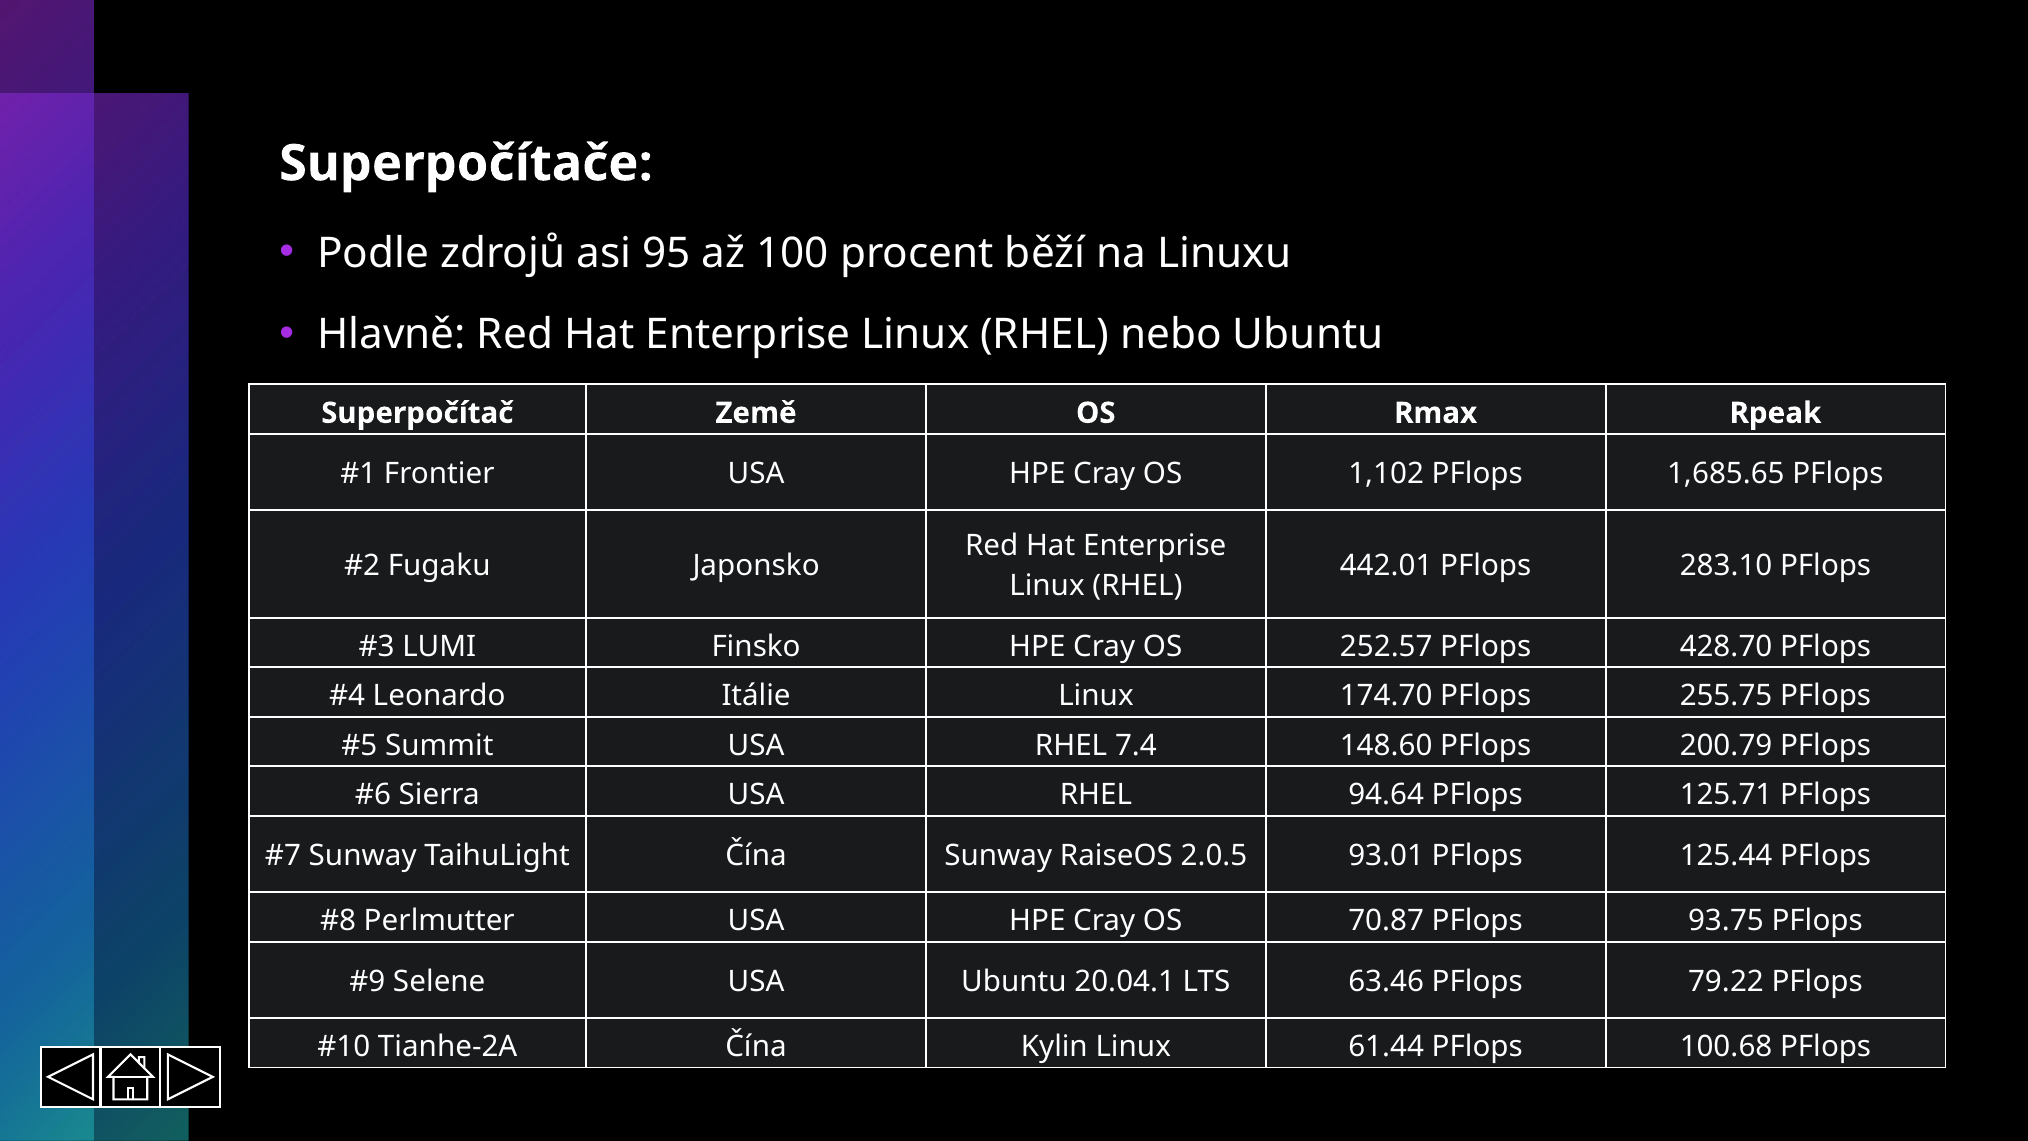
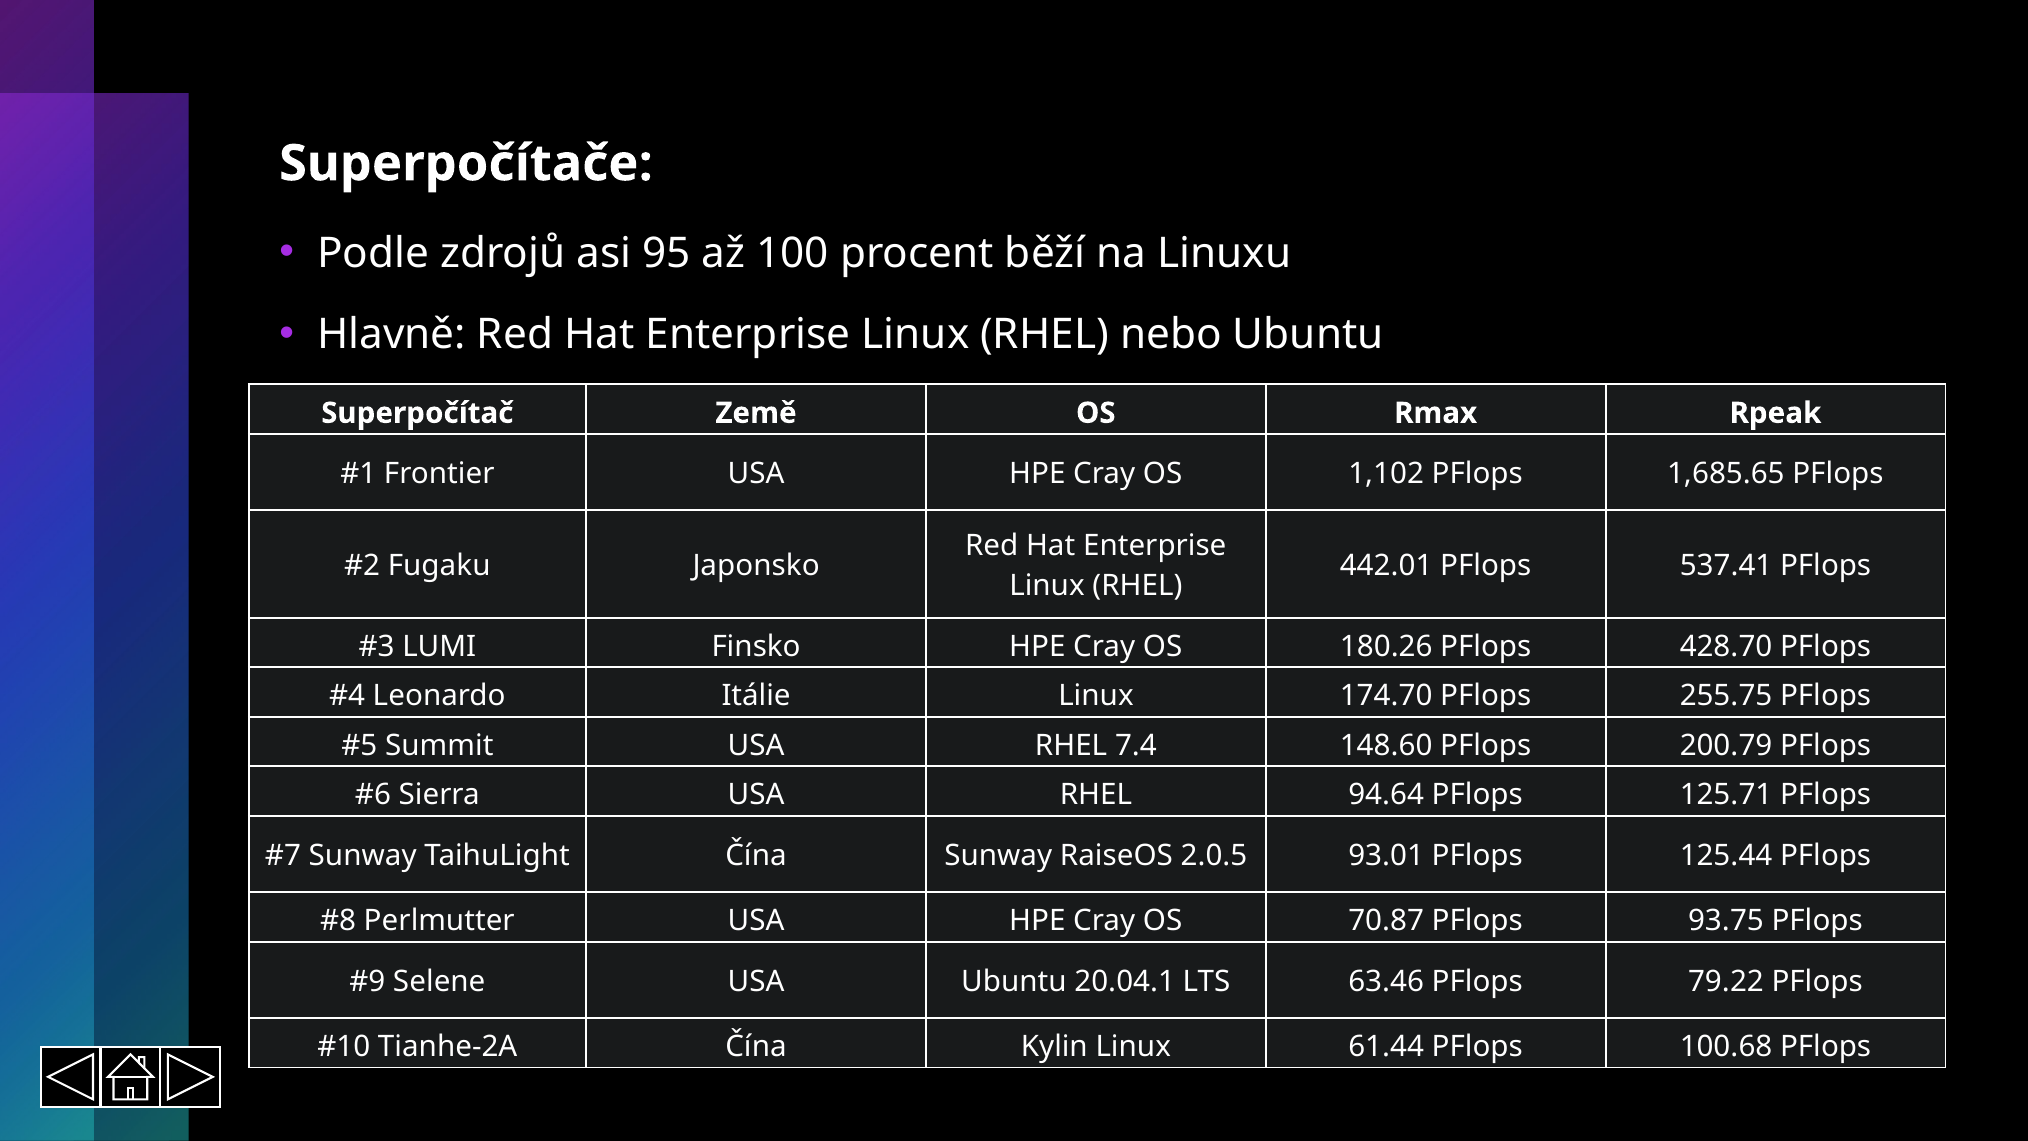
283.10: 283.10 -> 537.41
252.57: 252.57 -> 180.26
